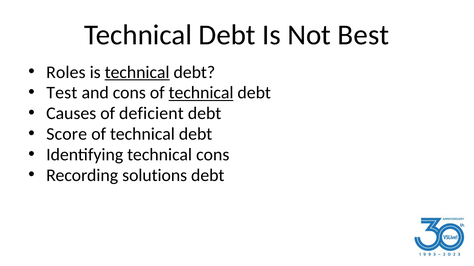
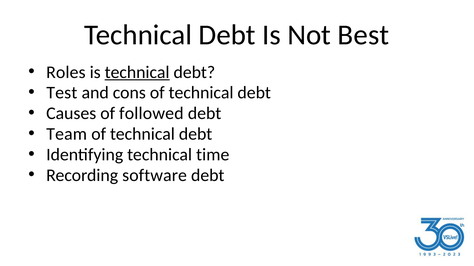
technical at (201, 93) underline: present -> none
deficient: deficient -> followed
Score: Score -> Team
technical cons: cons -> time
solutions: solutions -> software
